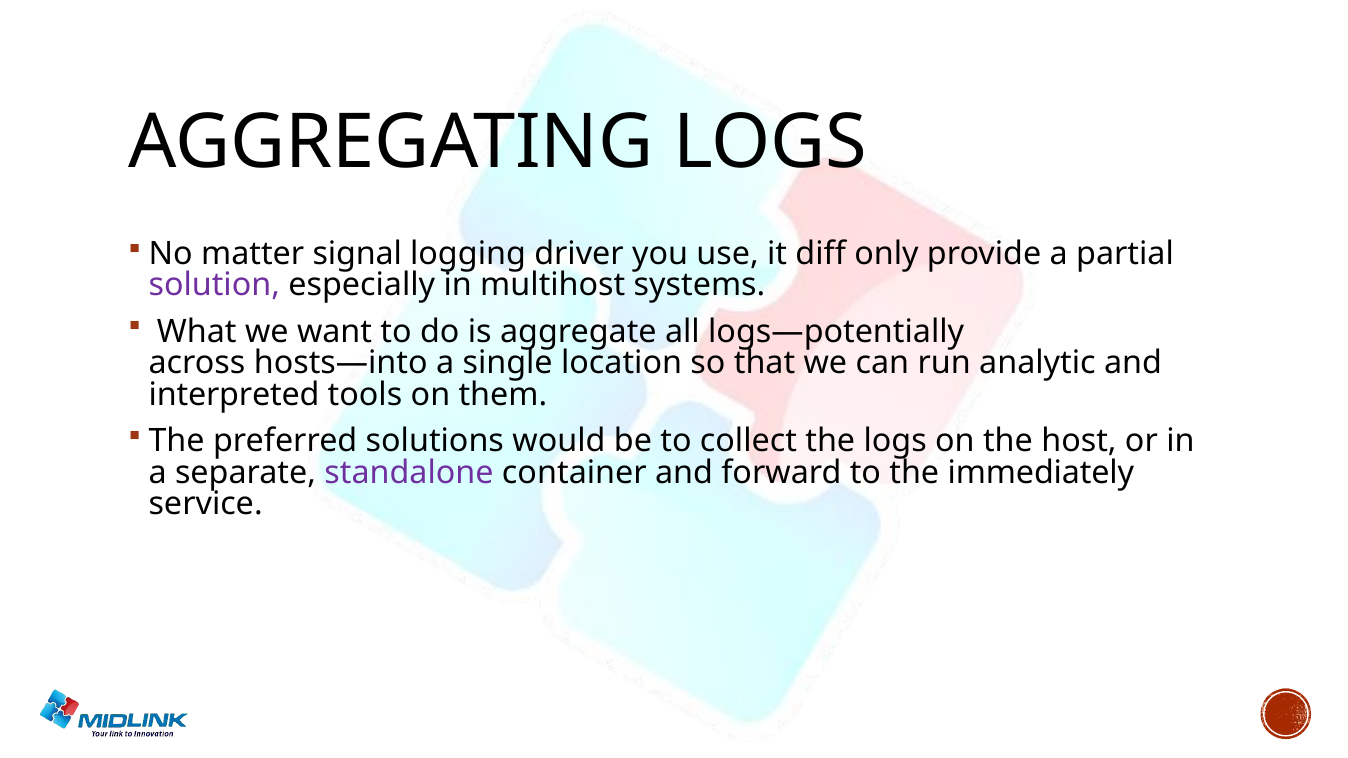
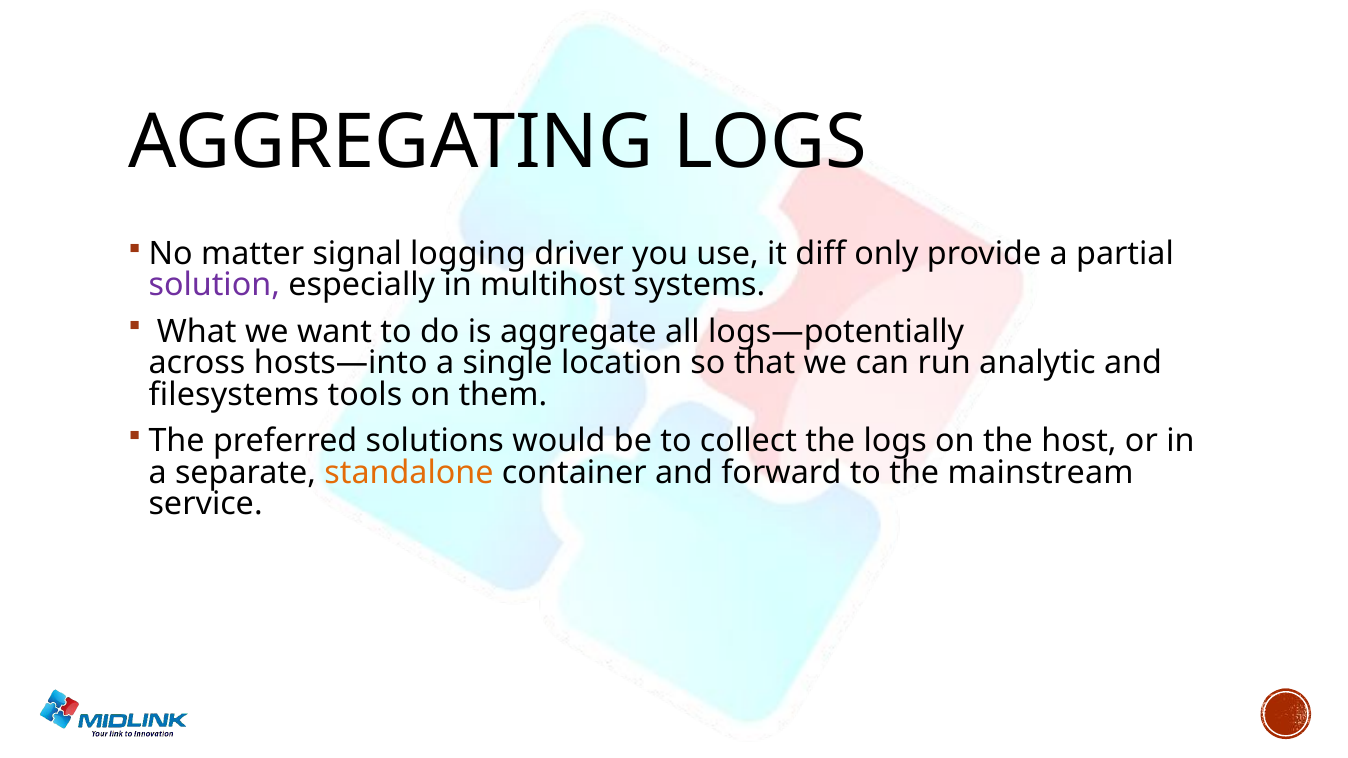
interpreted: interpreted -> filesystems
standalone colour: purple -> orange
immediately: immediately -> mainstream
